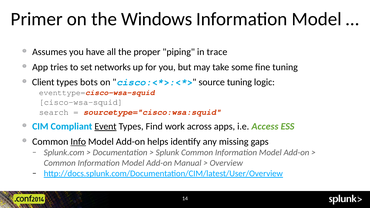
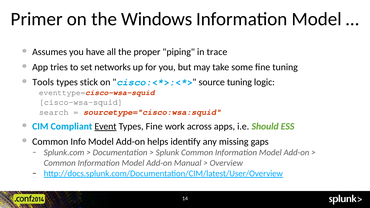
Client: Client -> Tools
bots: bots -> stick
Types Find: Find -> Fine
Access: Access -> Should
Info underline: present -> none
